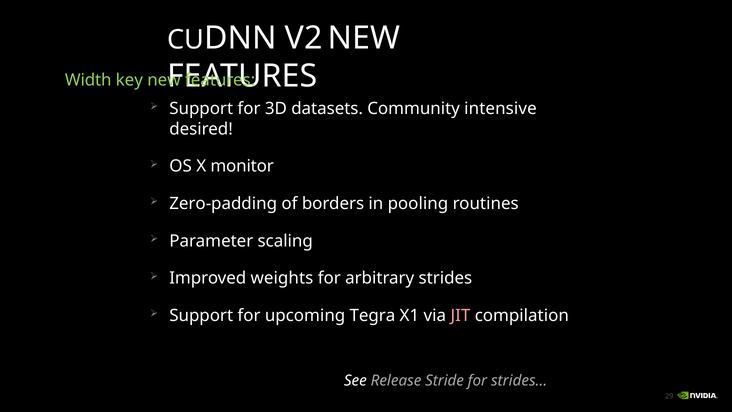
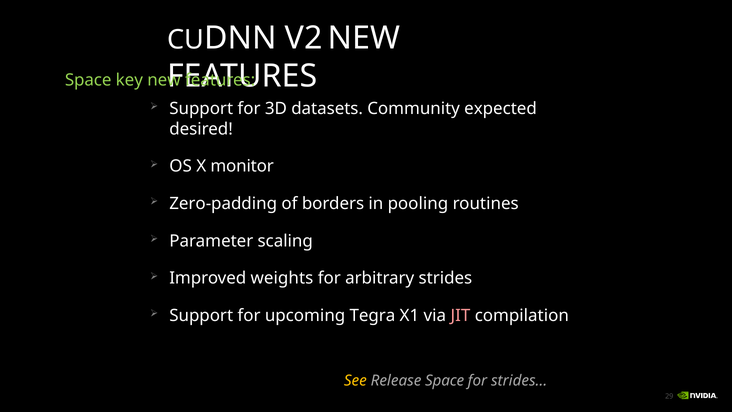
Width at (88, 80): Width -> Space
intensive: intensive -> expected
See colour: white -> yellow
Release Stride: Stride -> Space
